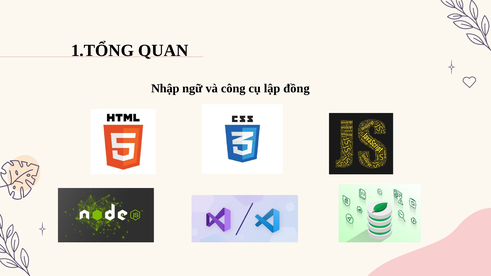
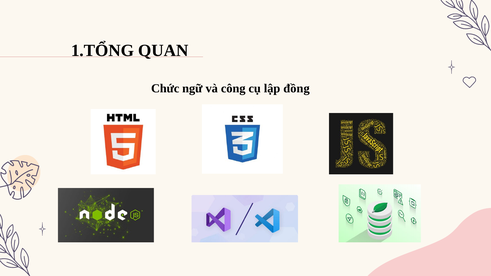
Nhập: Nhập -> Chức
